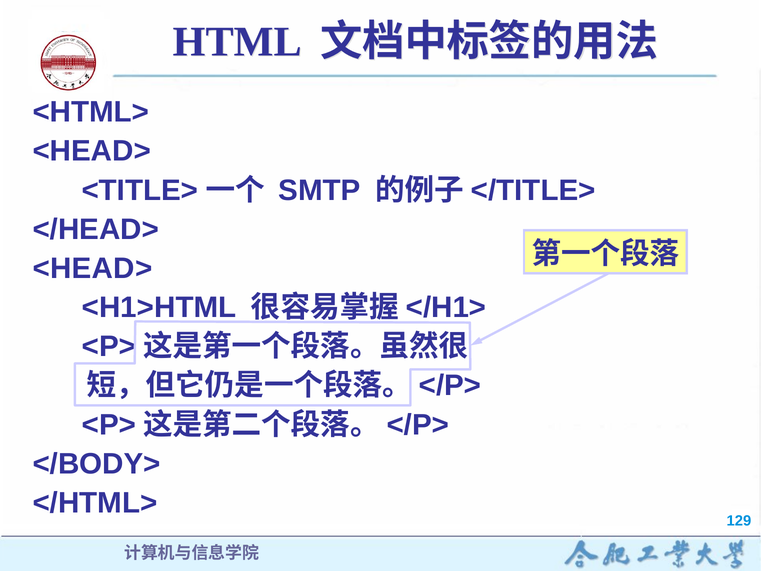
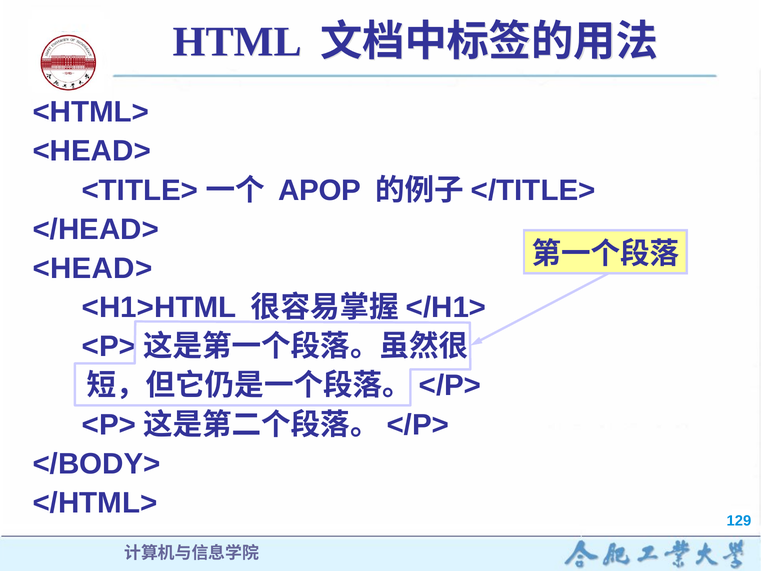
SMTP: SMTP -> APOP
